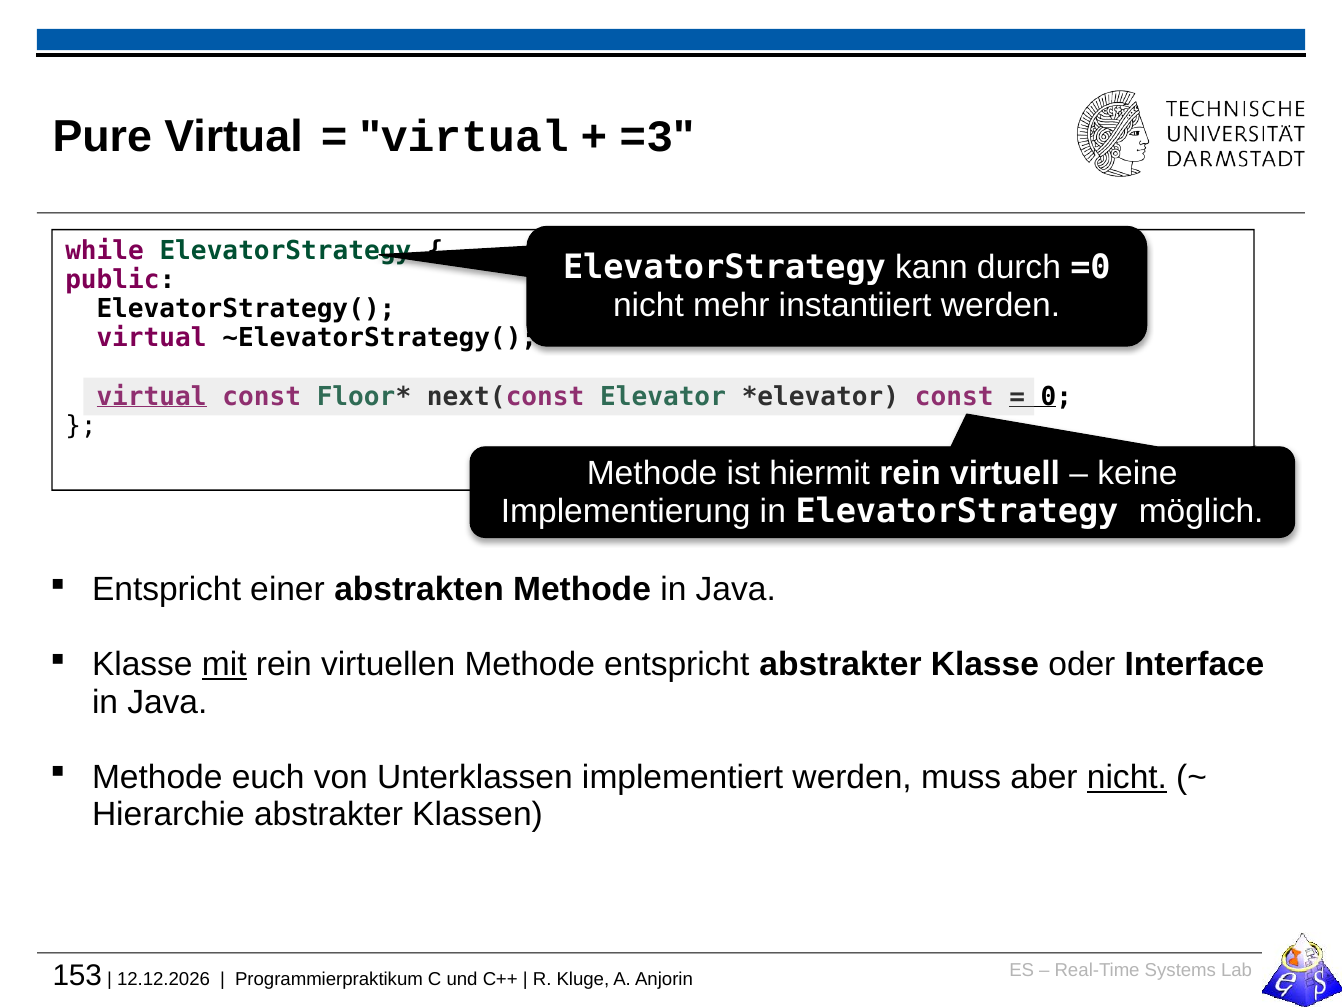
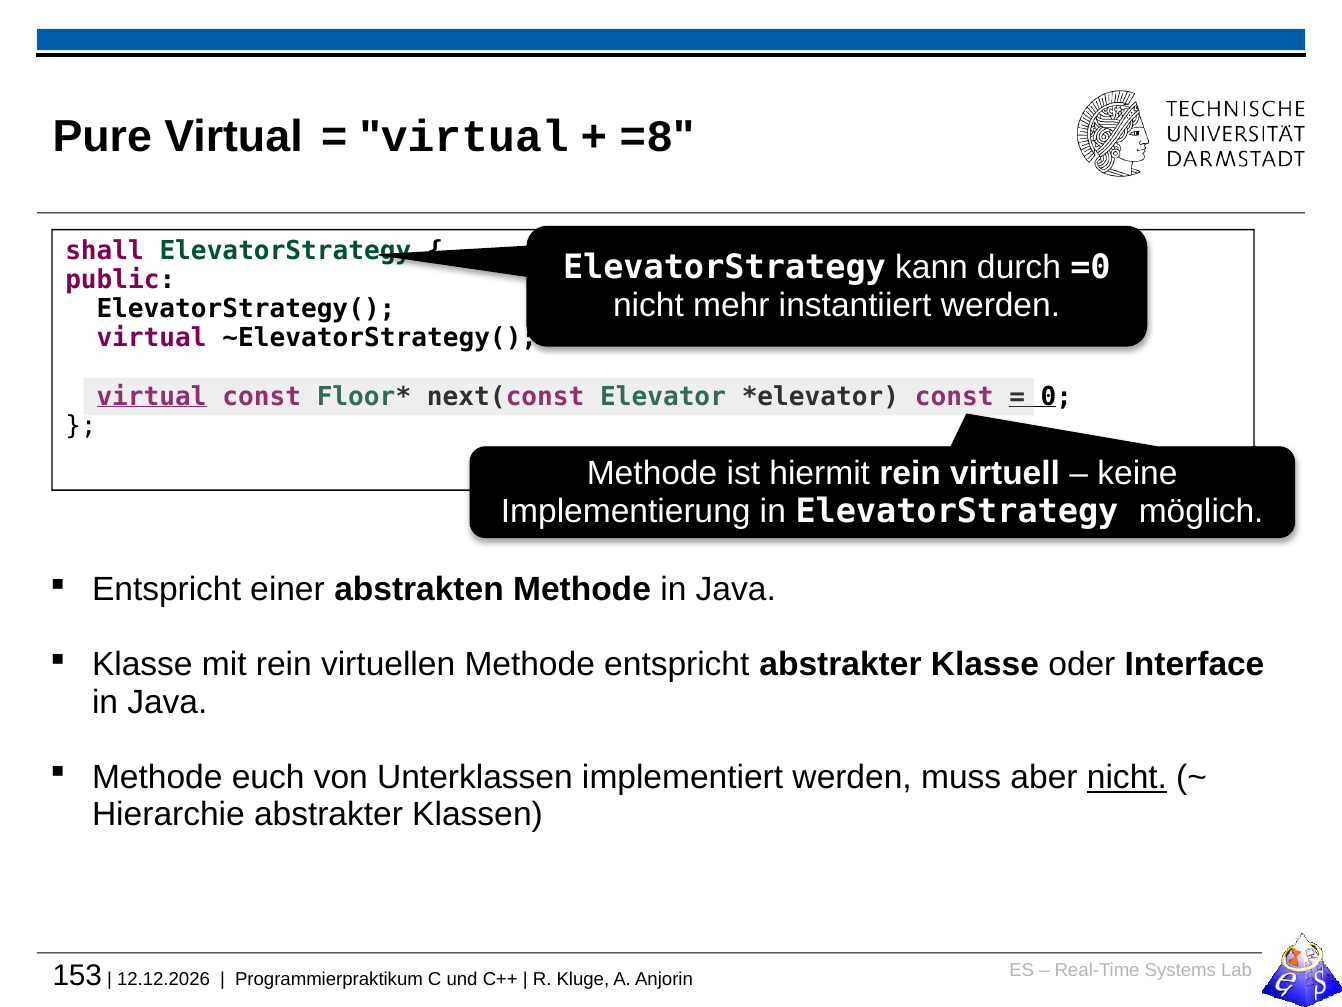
=3: =3 -> =8
while: while -> shall
mit underline: present -> none
